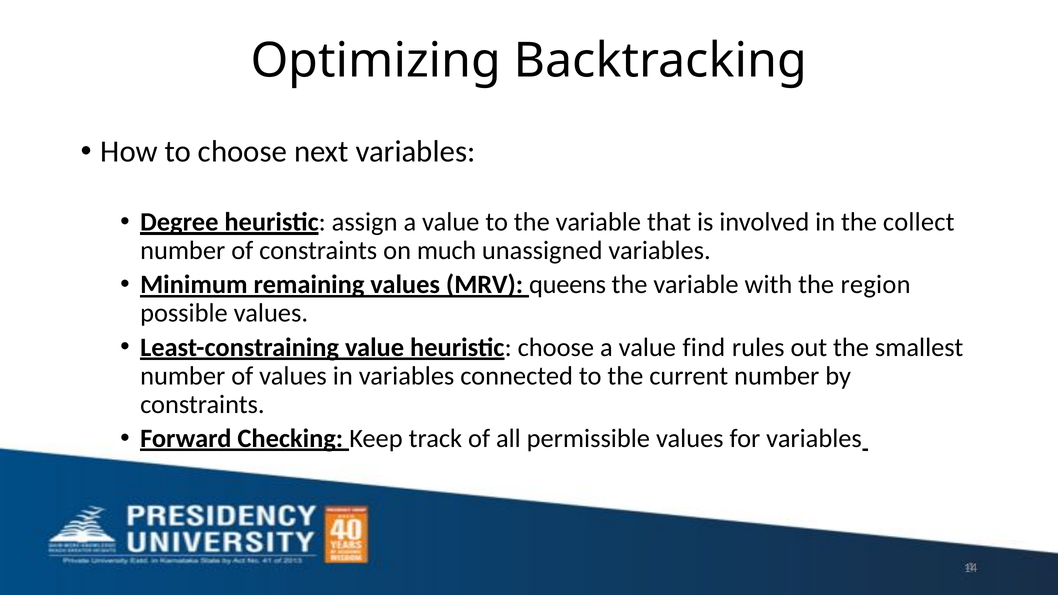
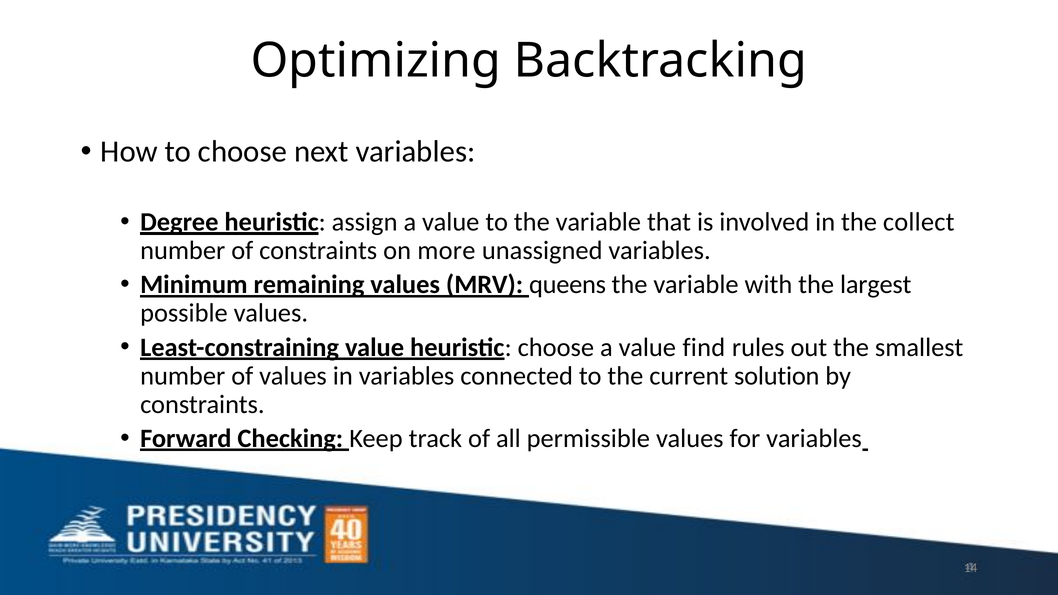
much: much -> more
region: region -> largest
current number: number -> solution
